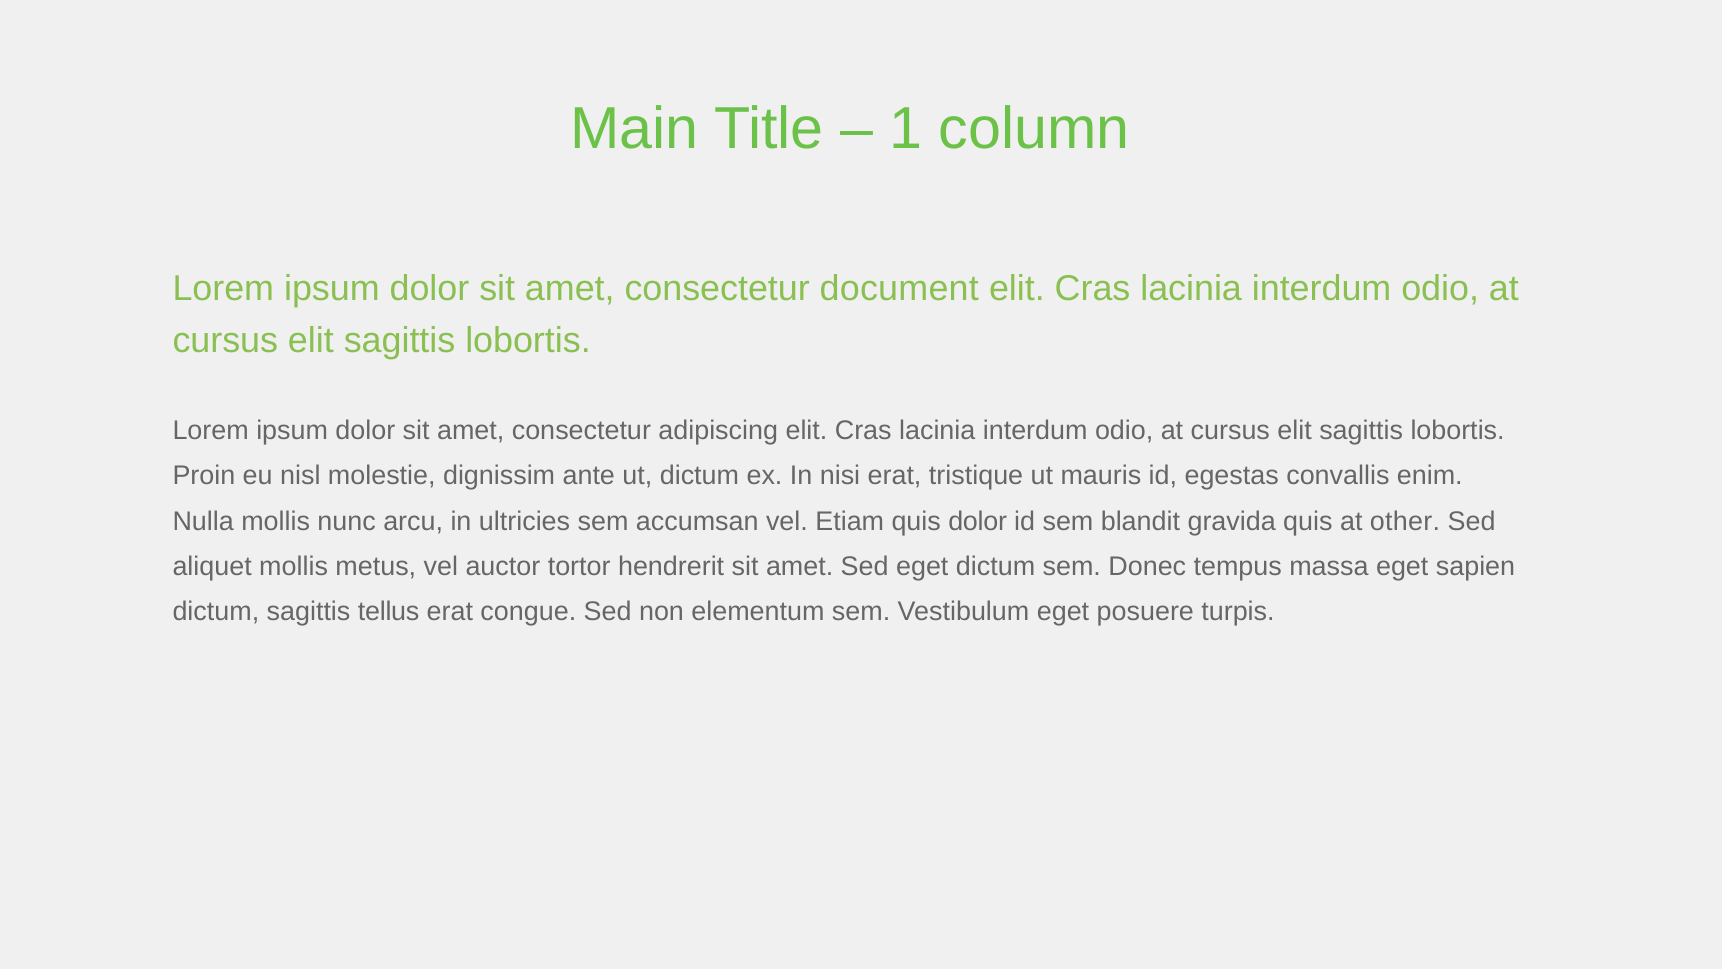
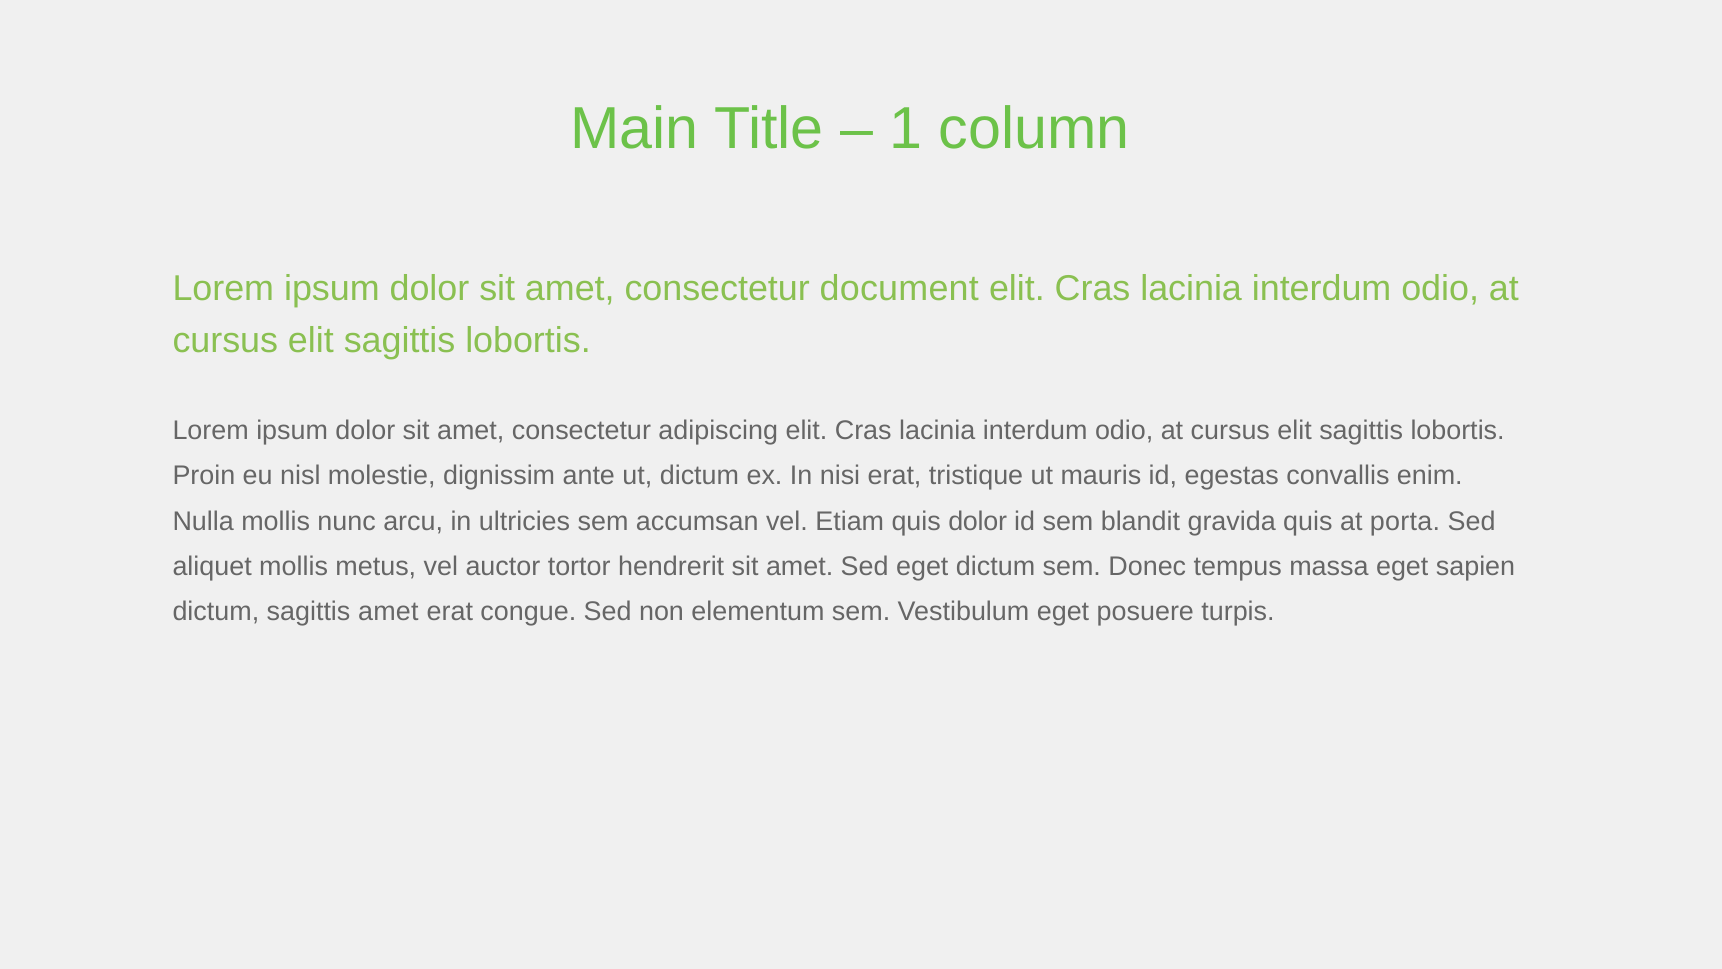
other: other -> porta
sagittis tellus: tellus -> amet
